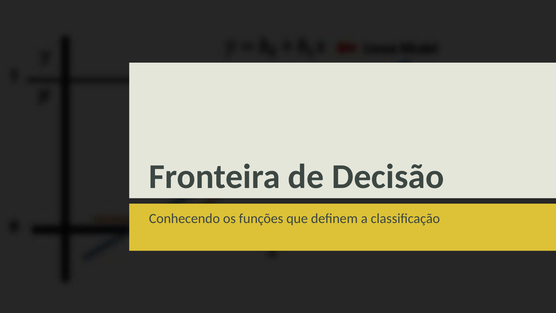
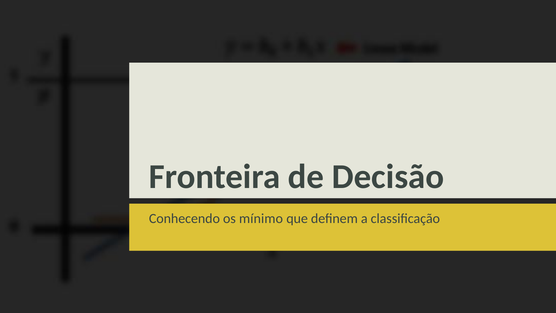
funções: funções -> mínimo
